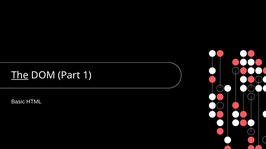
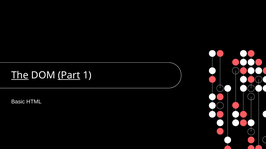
Part underline: none -> present
